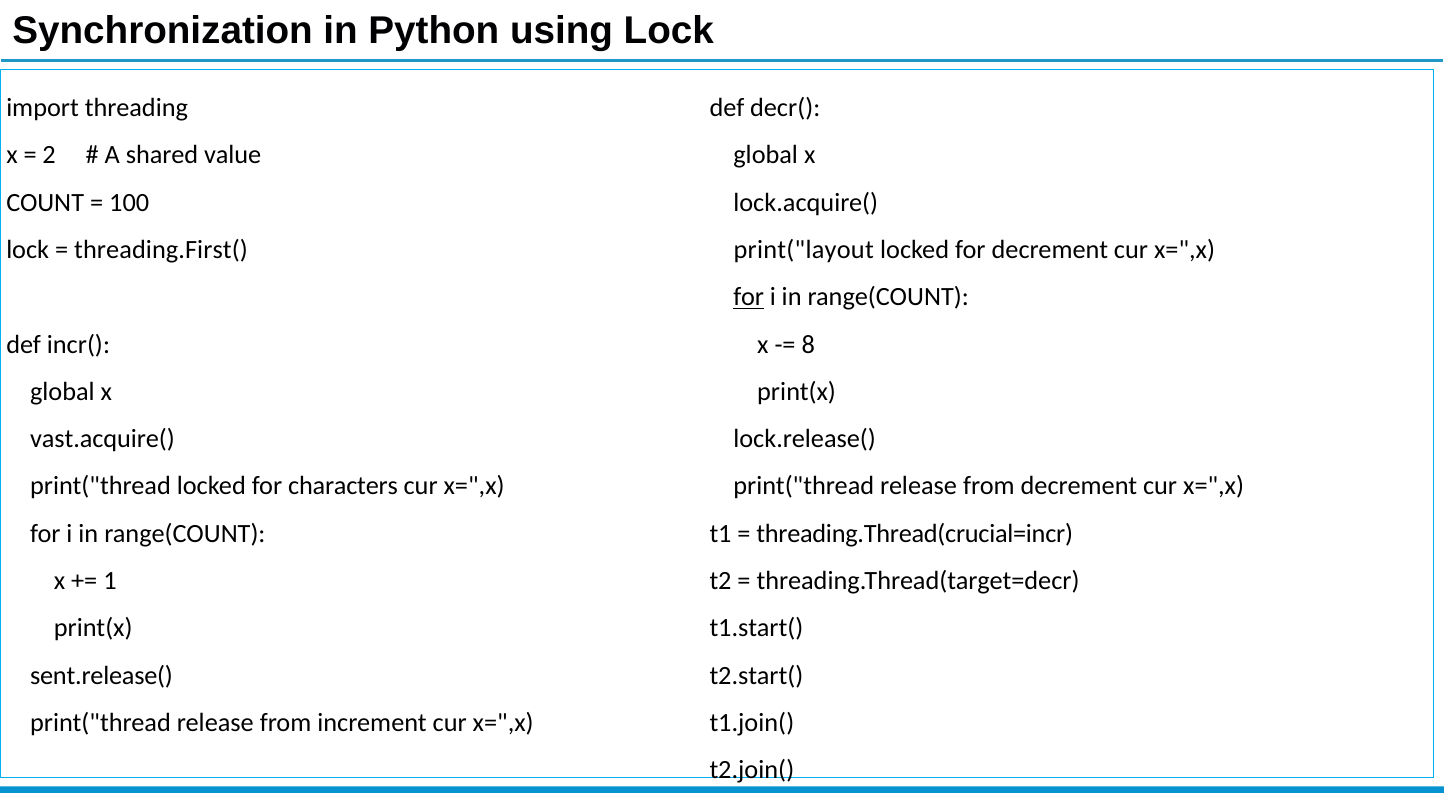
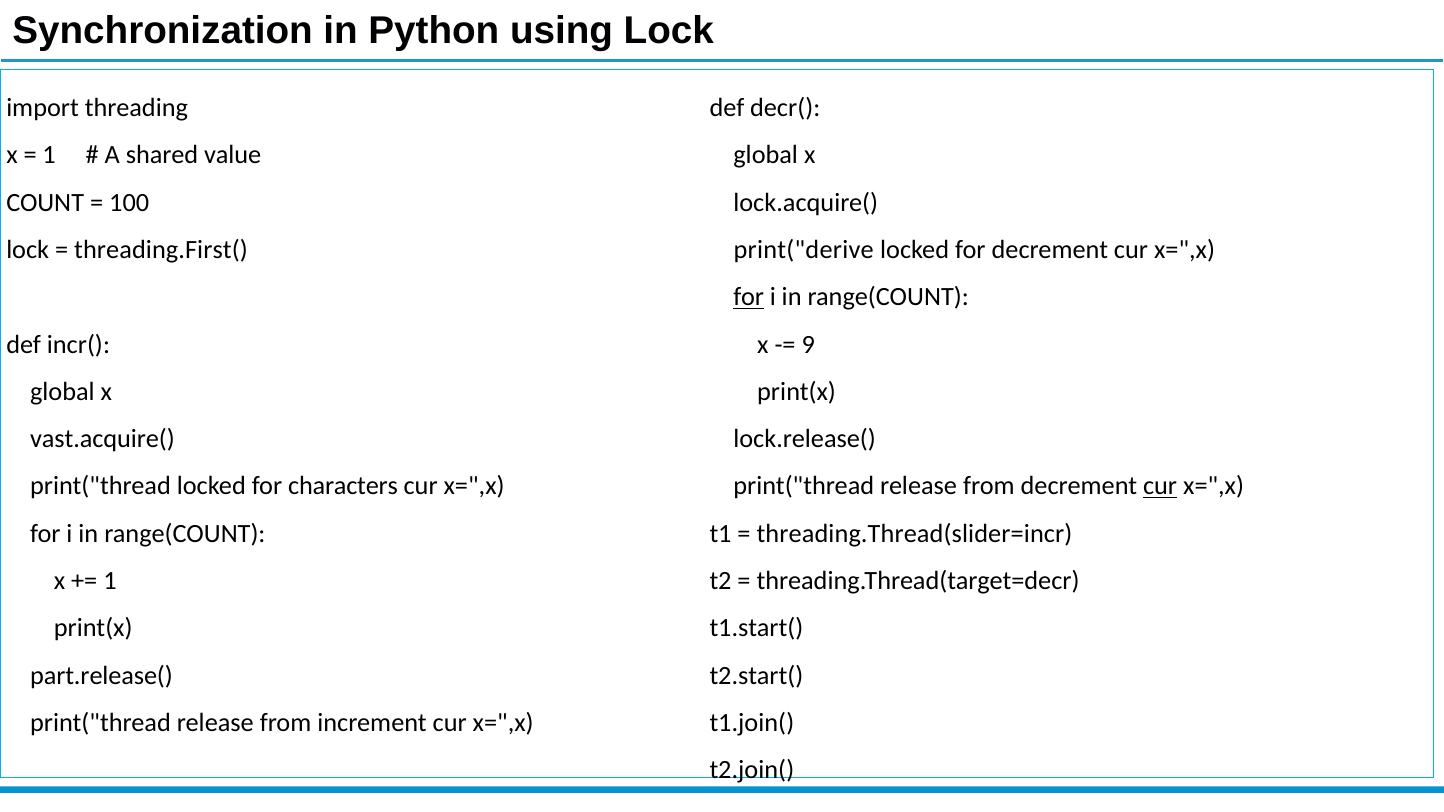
2 at (49, 155): 2 -> 1
print("layout: print("layout -> print("derive
8: 8 -> 9
cur at (1160, 486) underline: none -> present
threading.Thread(crucial=incr: threading.Thread(crucial=incr -> threading.Thread(slider=incr
sent.release(: sent.release( -> part.release(
